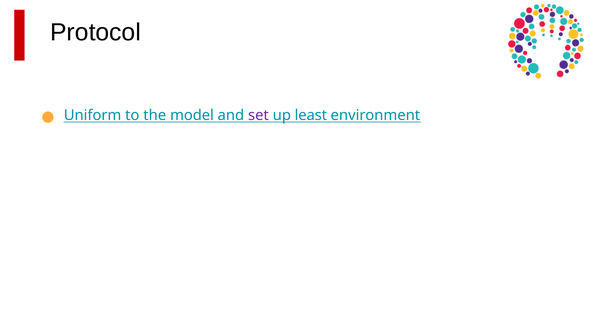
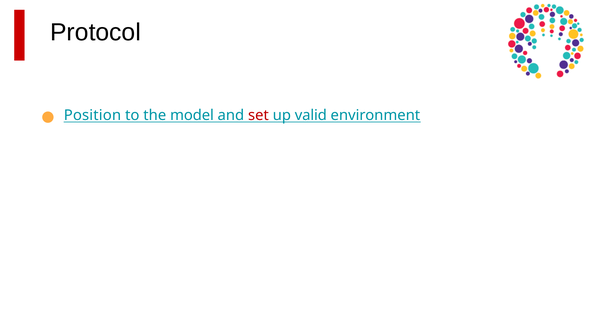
Uniform: Uniform -> Position
set colour: purple -> red
least: least -> valid
